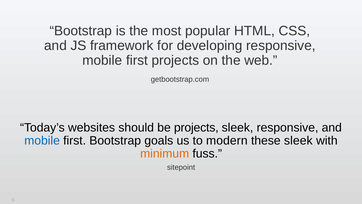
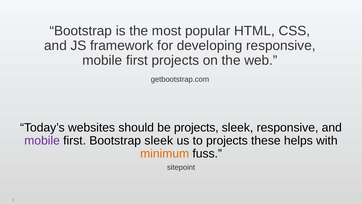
mobile at (42, 140) colour: blue -> purple
Bootstrap goals: goals -> sleek
to modern: modern -> projects
these sleek: sleek -> helps
